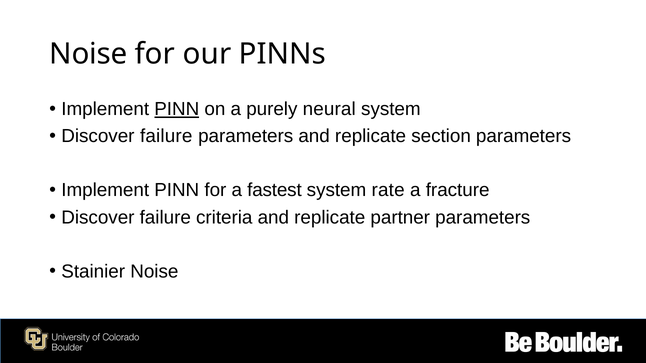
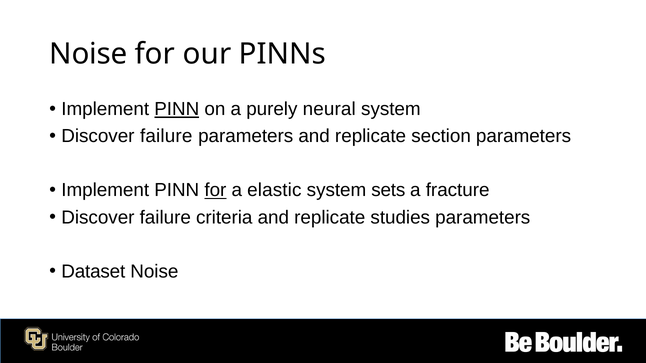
for at (215, 190) underline: none -> present
fastest: fastest -> elastic
rate: rate -> sets
partner: partner -> studies
Stainier: Stainier -> Dataset
